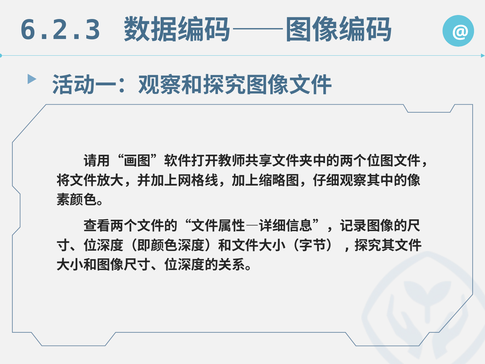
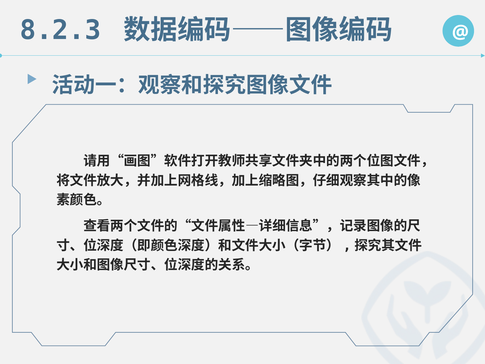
6.2.3: 6.2.3 -> 8.2.3
